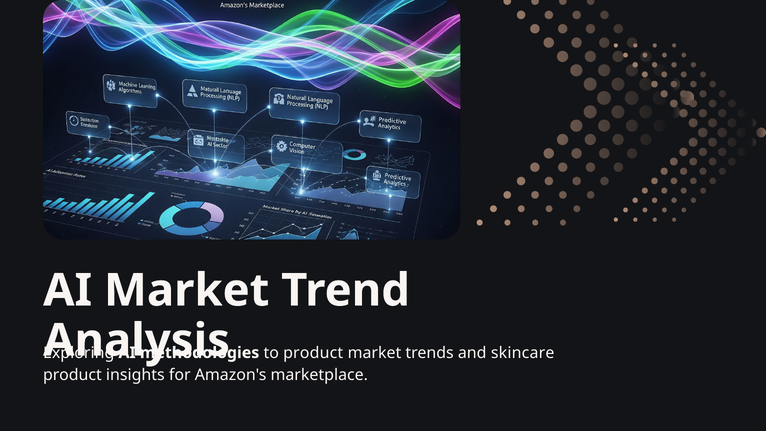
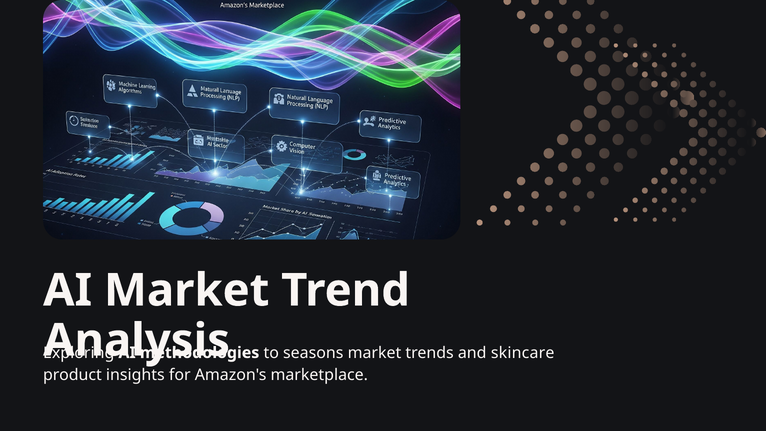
to product: product -> seasons
